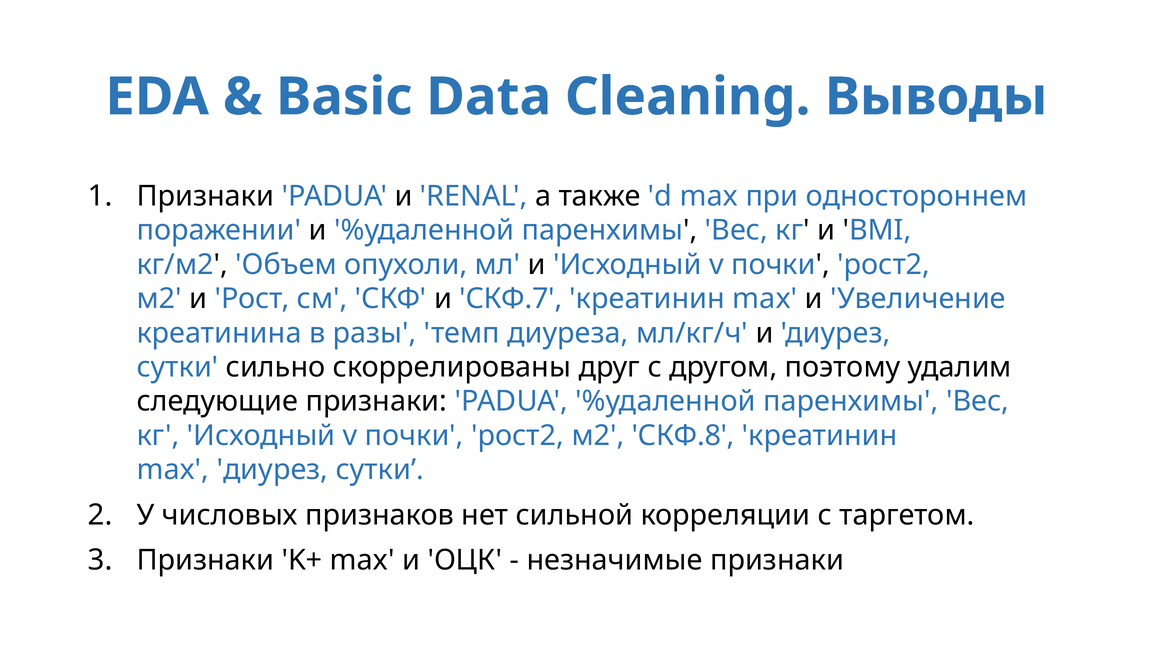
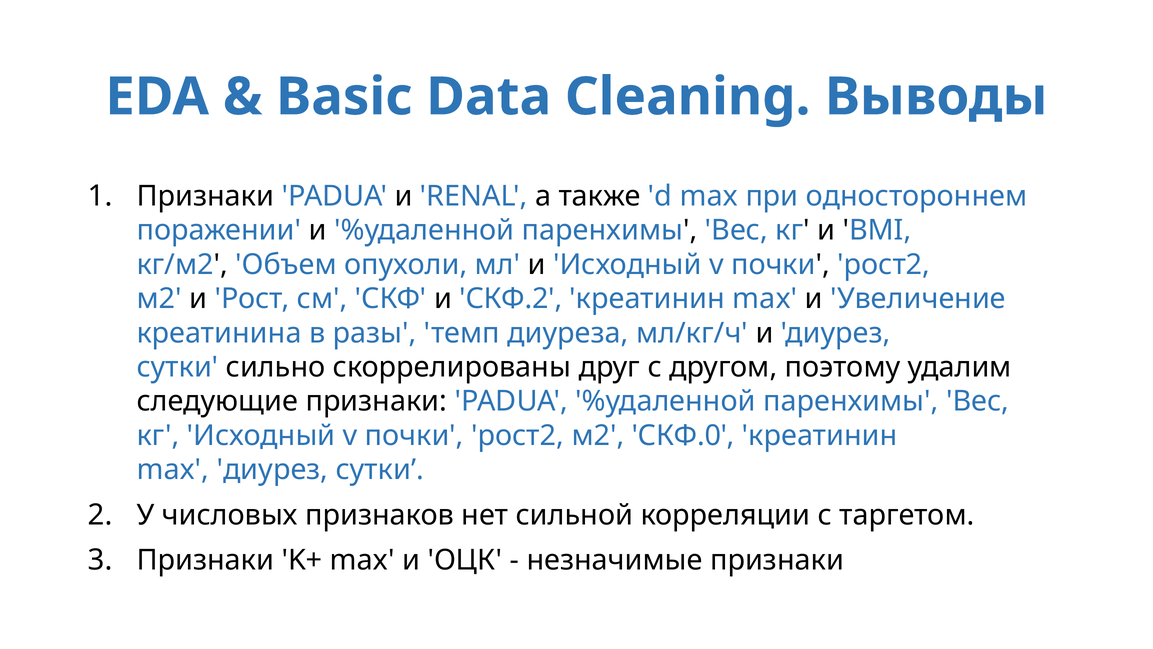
СКФ.7: СКФ.7 -> СКФ.2
СКФ.8: СКФ.8 -> СКФ.0
